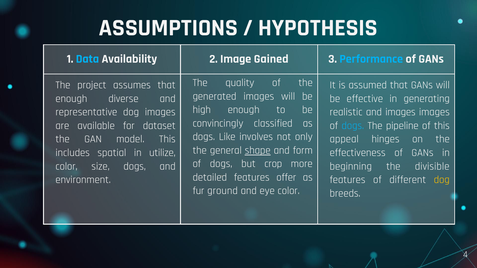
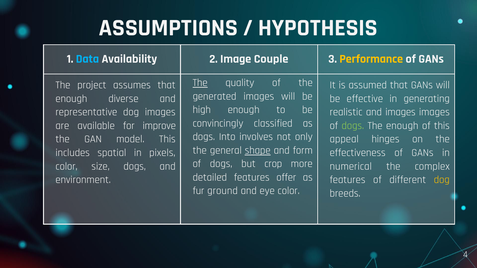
Gained: Gained -> Couple
Performance colour: light blue -> yellow
The at (200, 83) underline: none -> present
dataset: dataset -> improve
dogs at (353, 126) colour: light blue -> light green
The pipeline: pipeline -> enough
Like: Like -> Into
utilize: utilize -> pixels
beginning: beginning -> numerical
divisible: divisible -> complex
